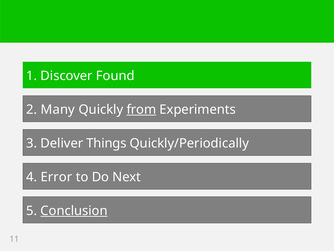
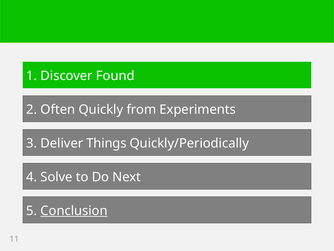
Many: Many -> Often
from underline: present -> none
Error: Error -> Solve
